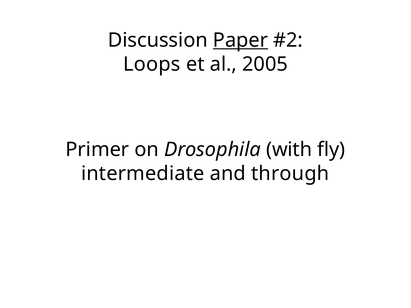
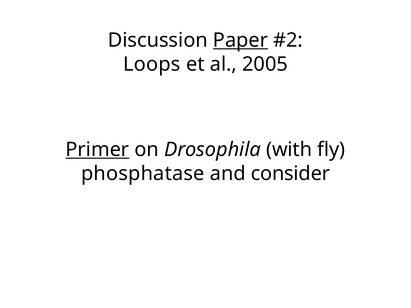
Primer underline: none -> present
intermediate: intermediate -> phosphatase
through: through -> consider
